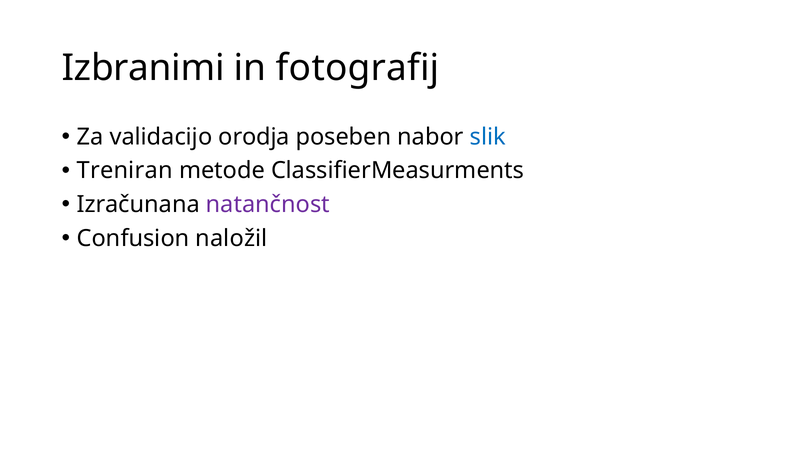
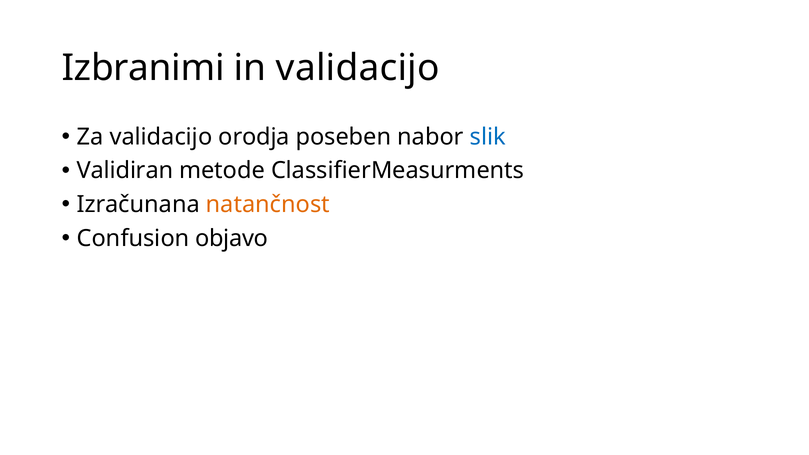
in fotografij: fotografij -> validacijo
Treniran: Treniran -> Validiran
natančnost colour: purple -> orange
naložil: naložil -> objavo
